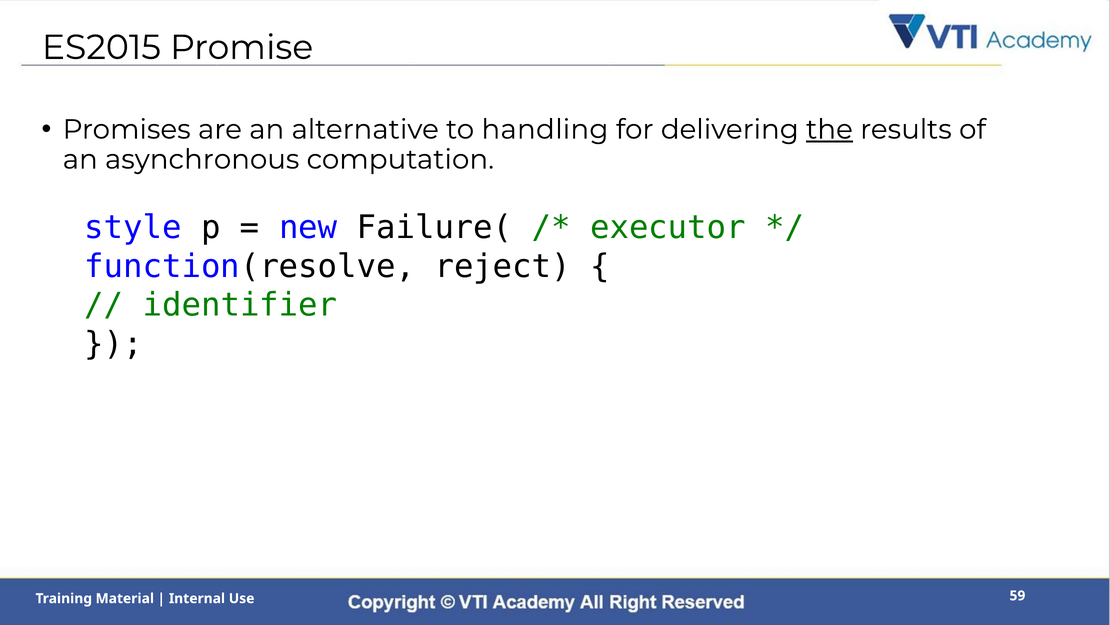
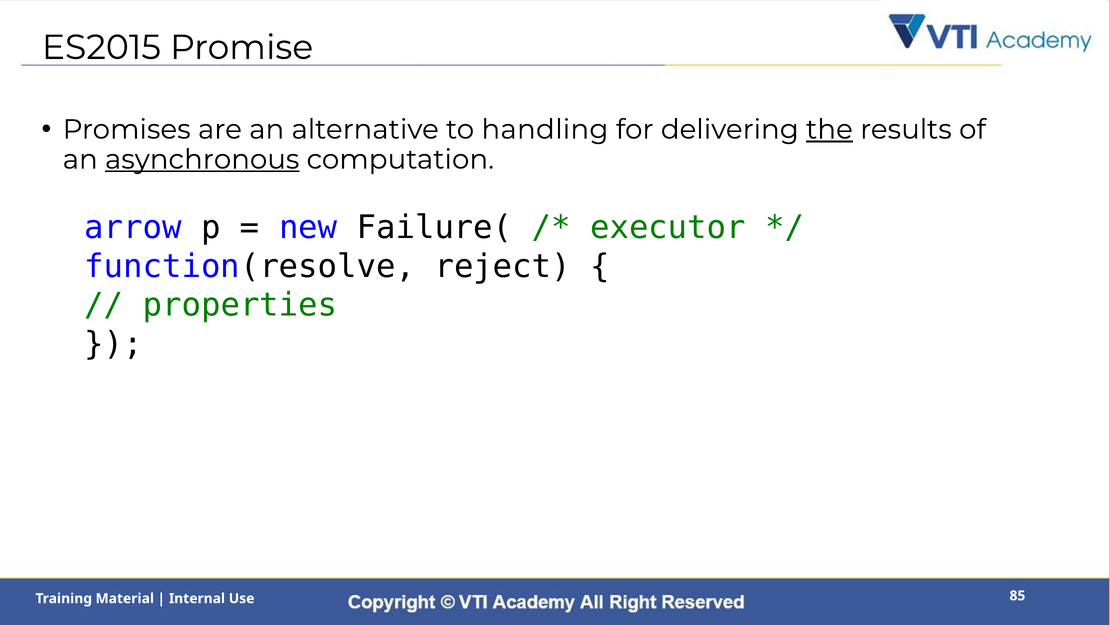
asynchronous underline: none -> present
style: style -> arrow
identifier: identifier -> properties
59: 59 -> 85
